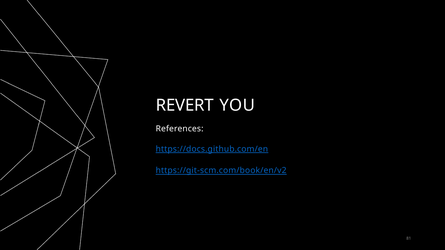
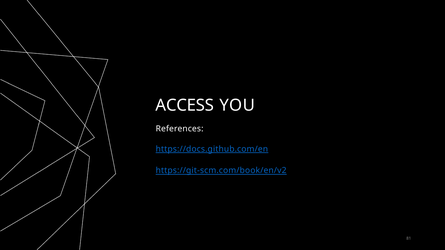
REVERT: REVERT -> ACCESS
